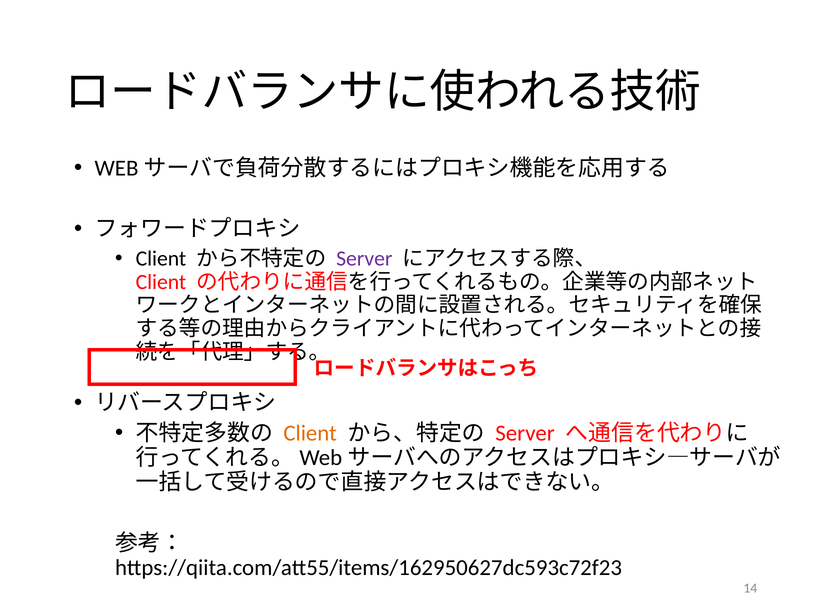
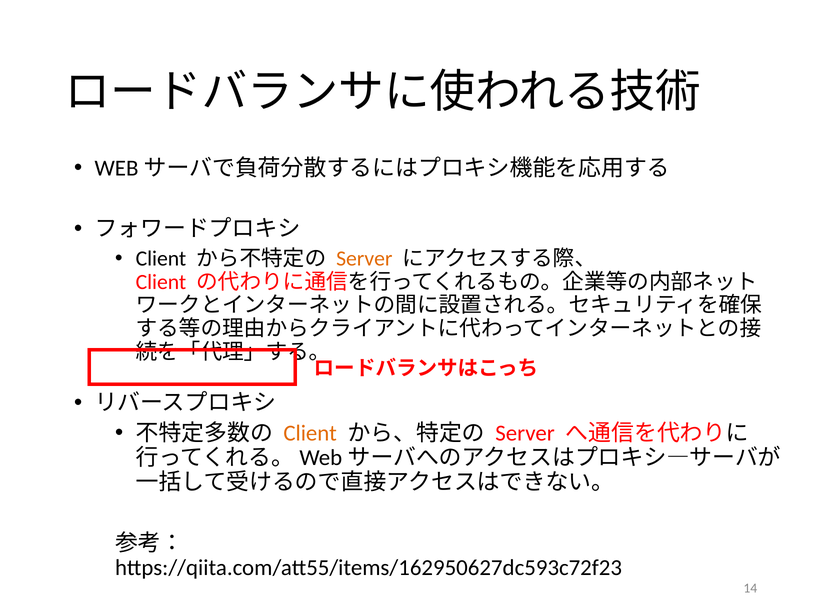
Server at (364, 259) colour: purple -> orange
